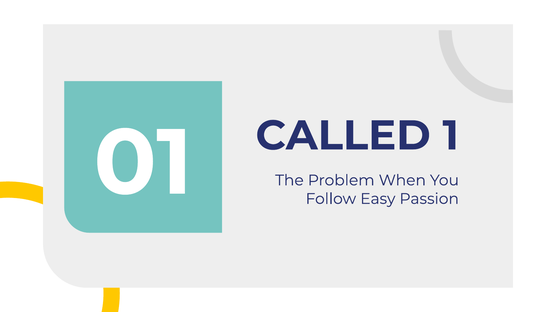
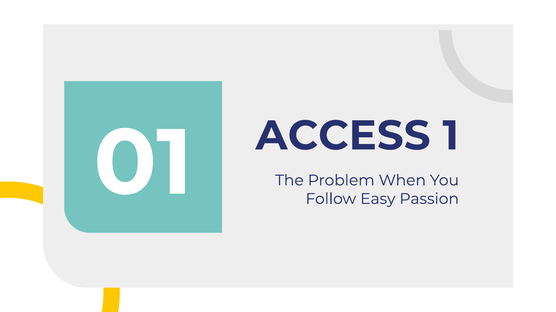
CALLED: CALLED -> ACCESS
